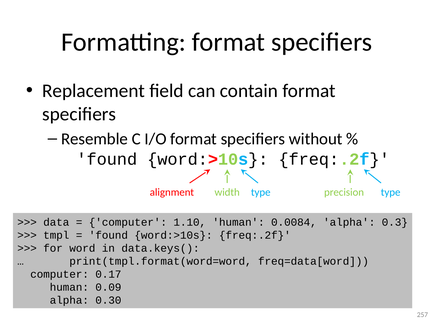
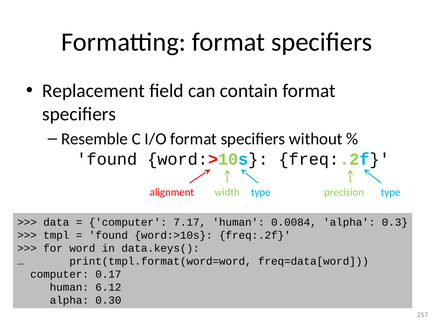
1.10: 1.10 -> 7.17
0.09: 0.09 -> 6.12
